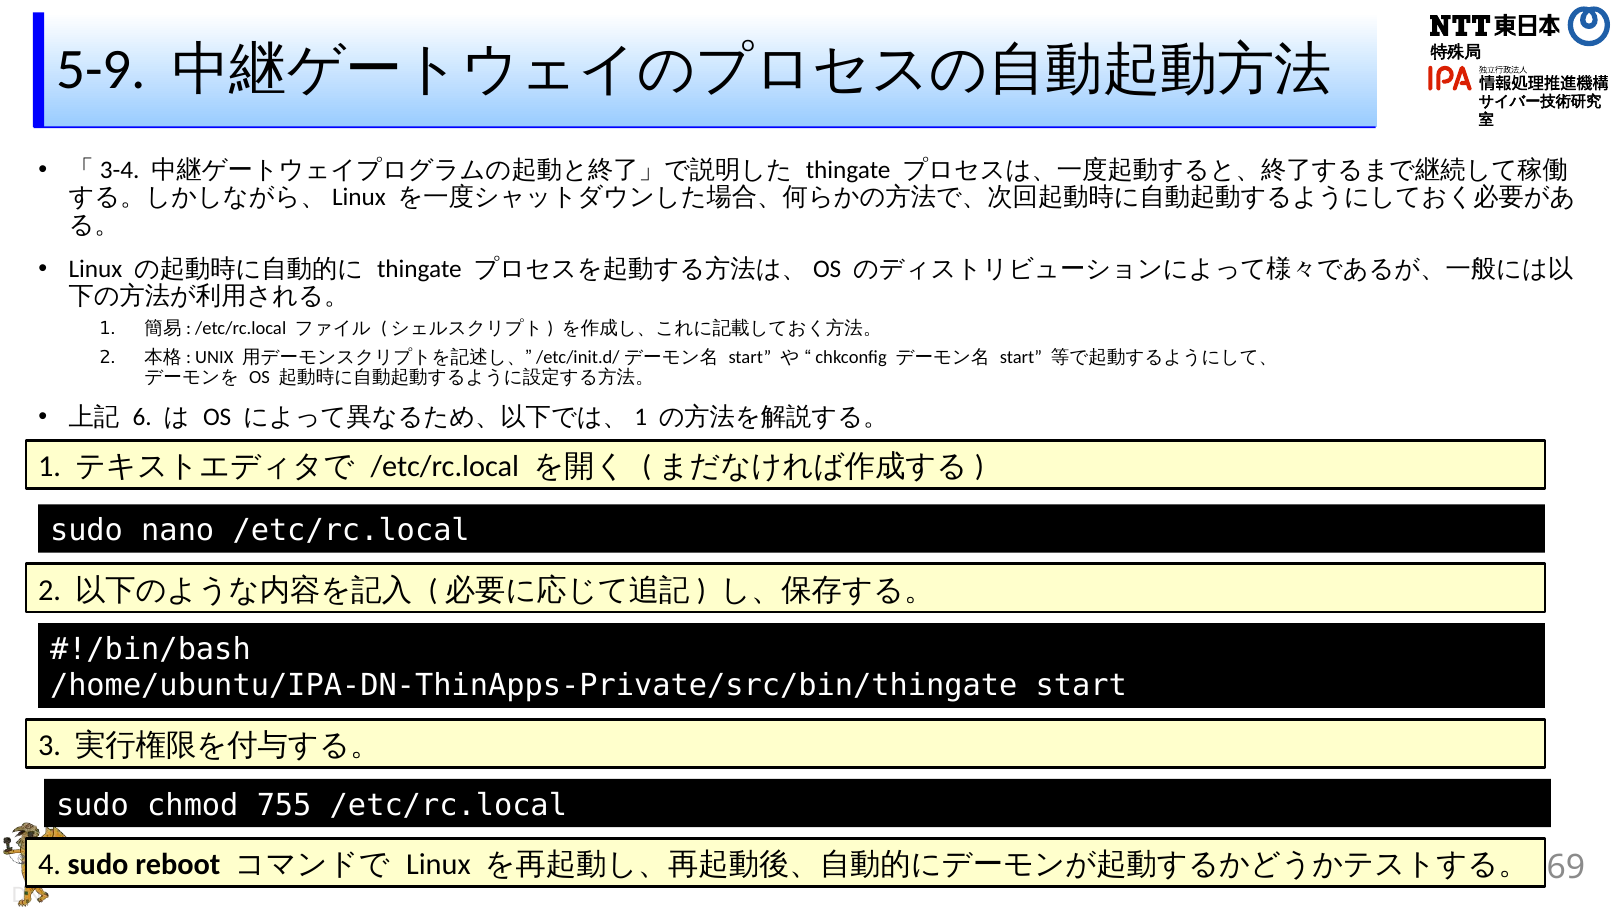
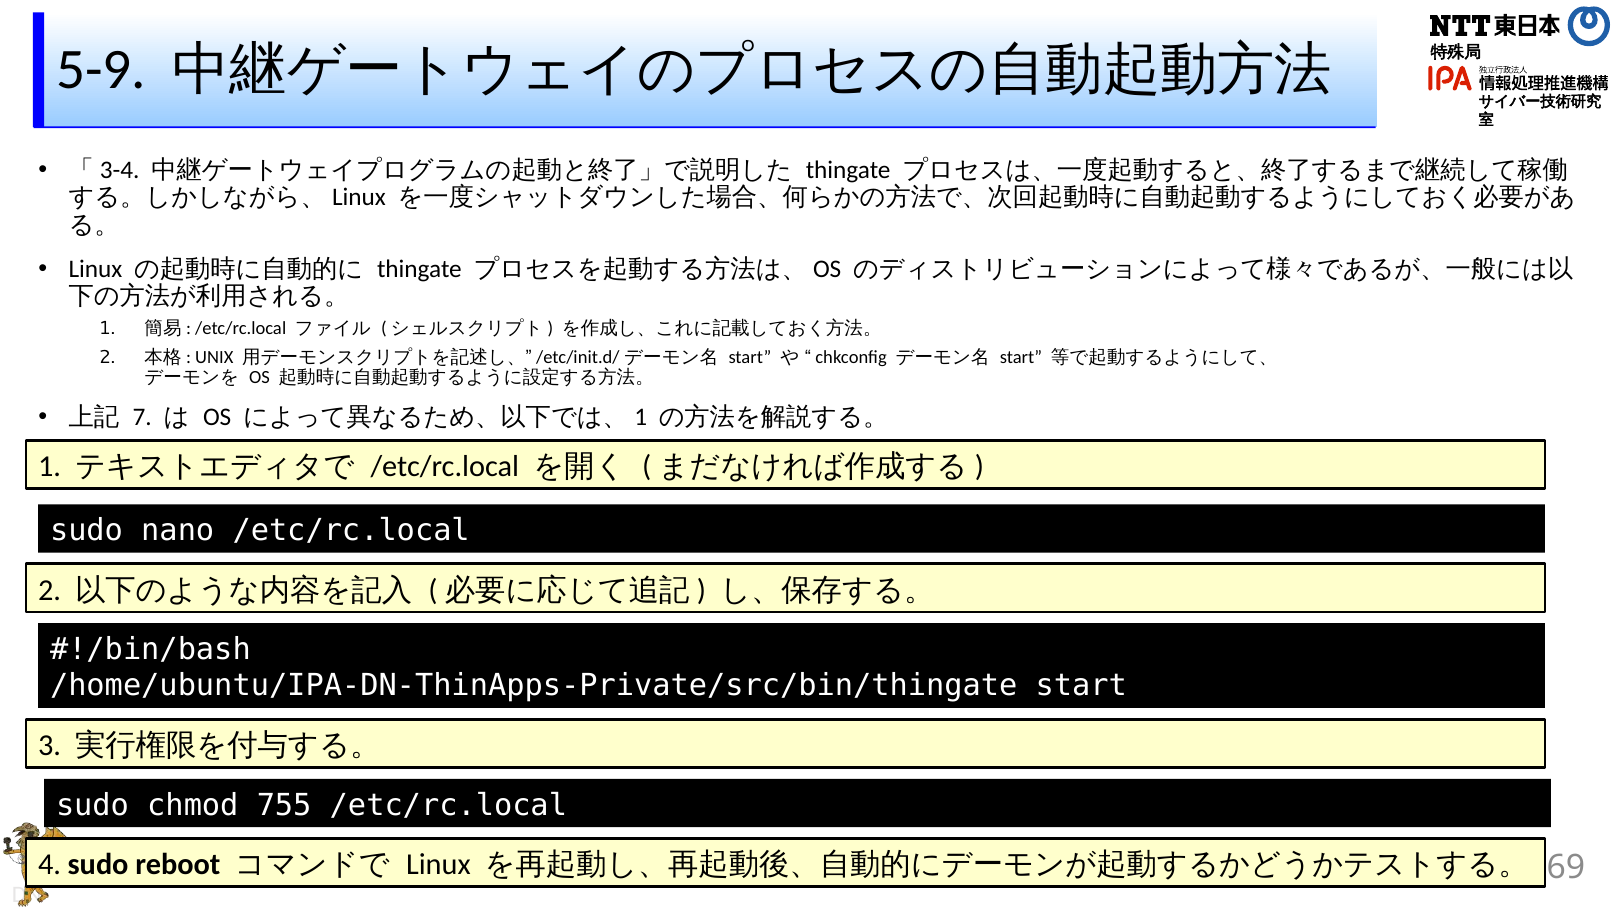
6: 6 -> 7
